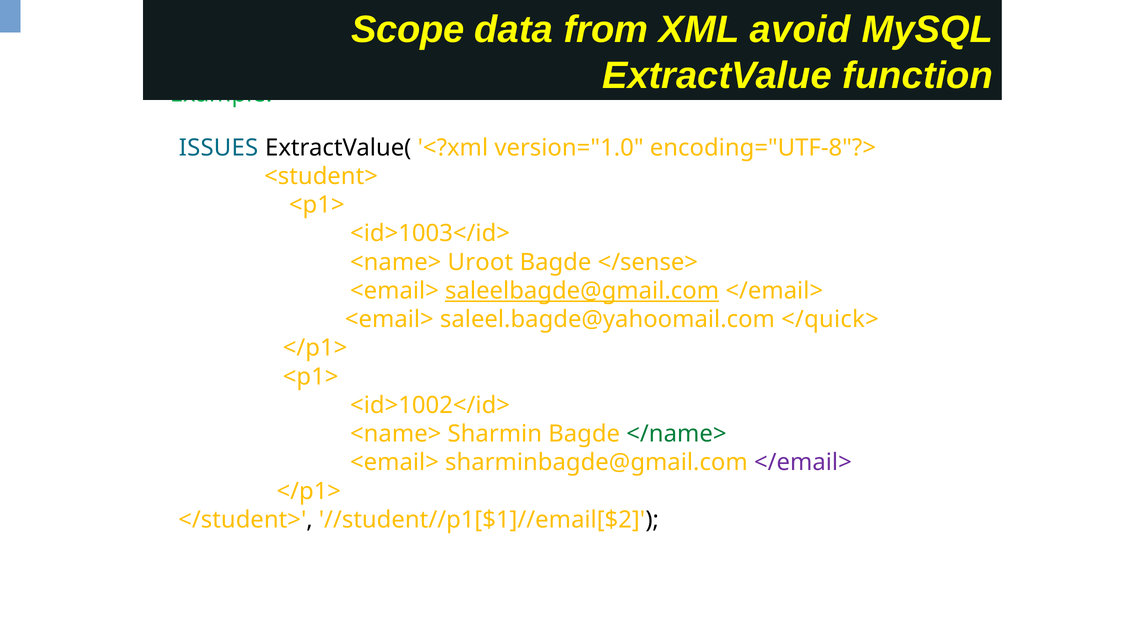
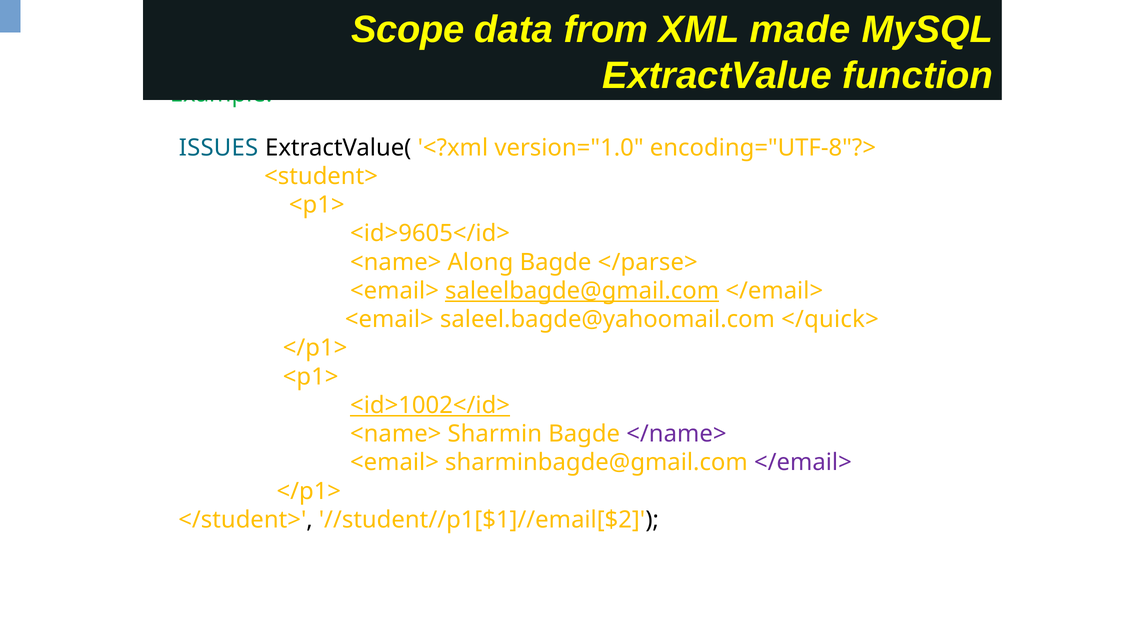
avoid: avoid -> made
<id>1003</id>: <id>1003</id> -> <id>9605</id>
Uroot: Uroot -> Along
</sense>: </sense> -> </parse>
<id>1002</id> underline: none -> present
</name> colour: green -> purple
